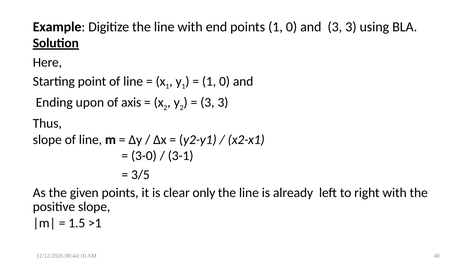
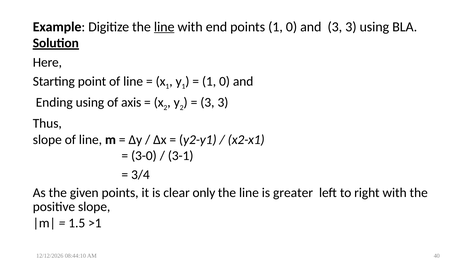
line at (164, 27) underline: none -> present
Ending upon: upon -> using
3/5: 3/5 -> 3/4
already: already -> greater
